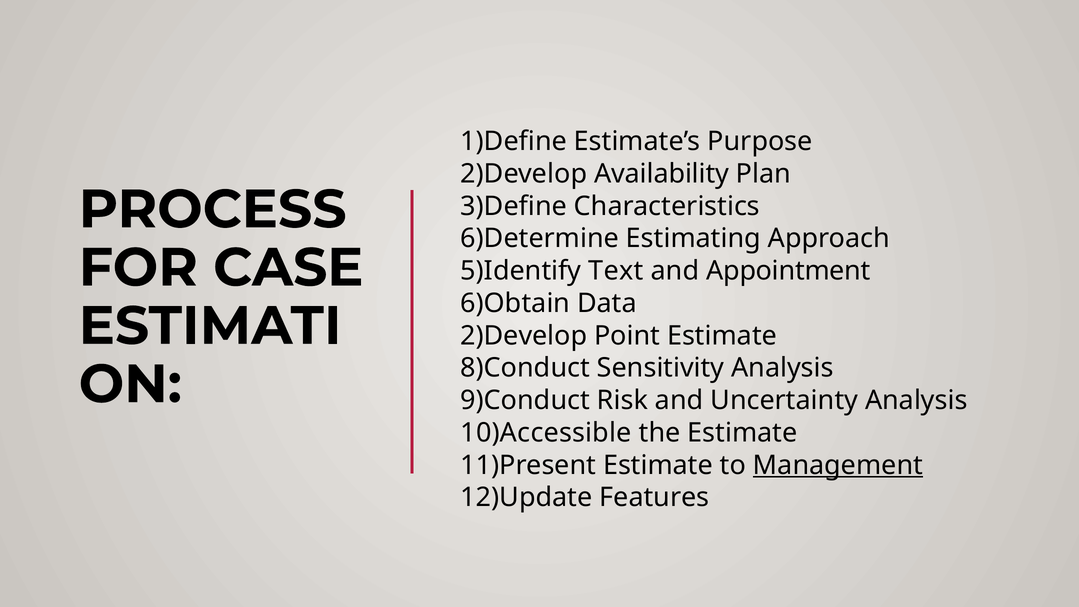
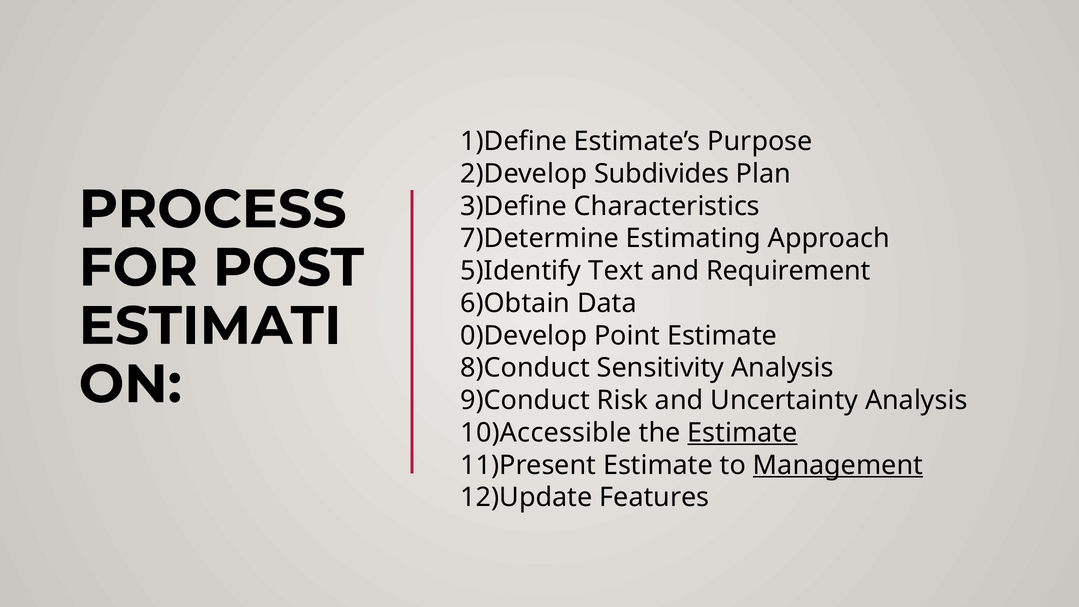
Availability: Availability -> Subdivides
6)Determine: 6)Determine -> 7)Determine
CASE: CASE -> POST
Appointment: Appointment -> Requirement
2)Develop at (524, 336): 2)Develop -> 0)Develop
Estimate at (742, 433) underline: none -> present
